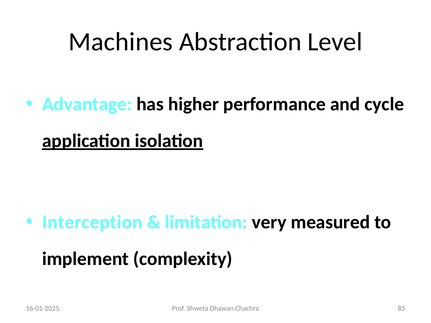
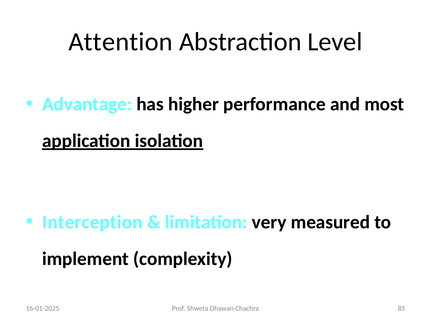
Machines: Machines -> Attention
cycle: cycle -> most
